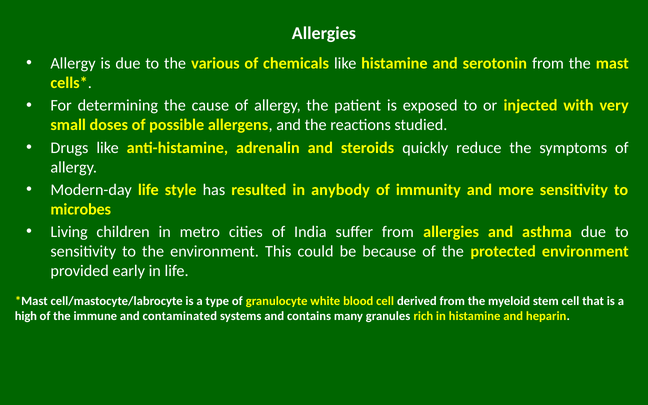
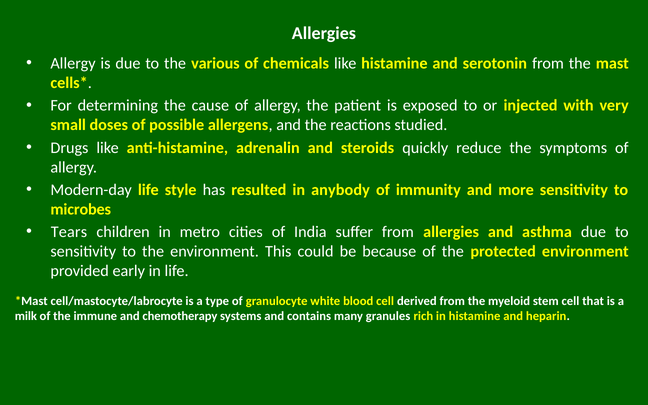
Living: Living -> Tears
high: high -> milk
contaminated: contaminated -> chemotherapy
